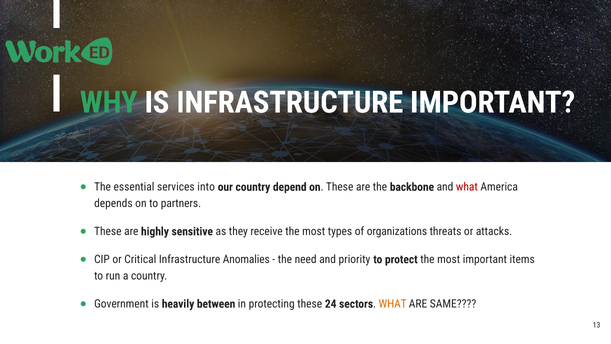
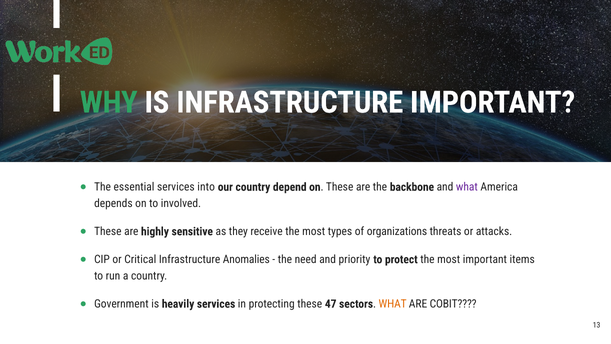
what at (467, 187) colour: red -> purple
partners: partners -> involved
heavily between: between -> services
24: 24 -> 47
SAME: SAME -> COBIT
